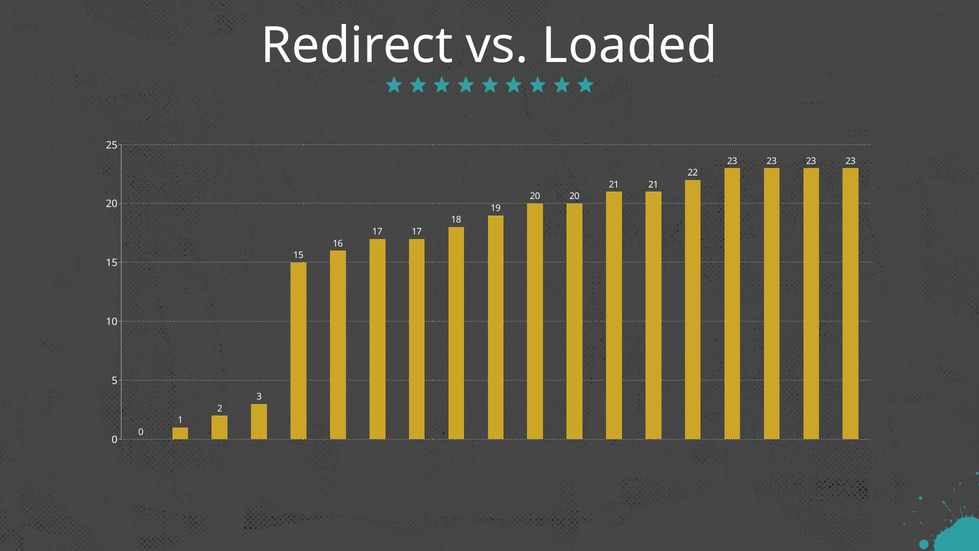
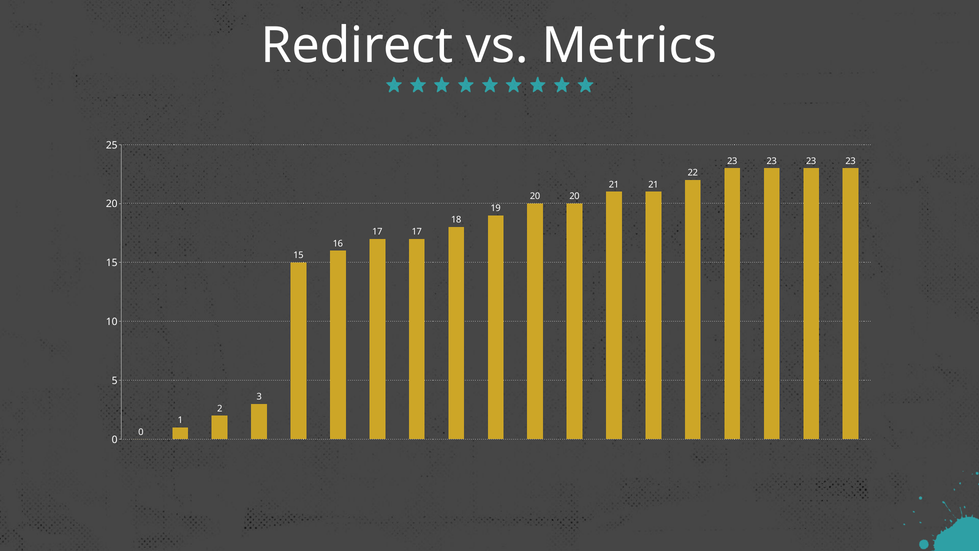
Loaded: Loaded -> Metrics
